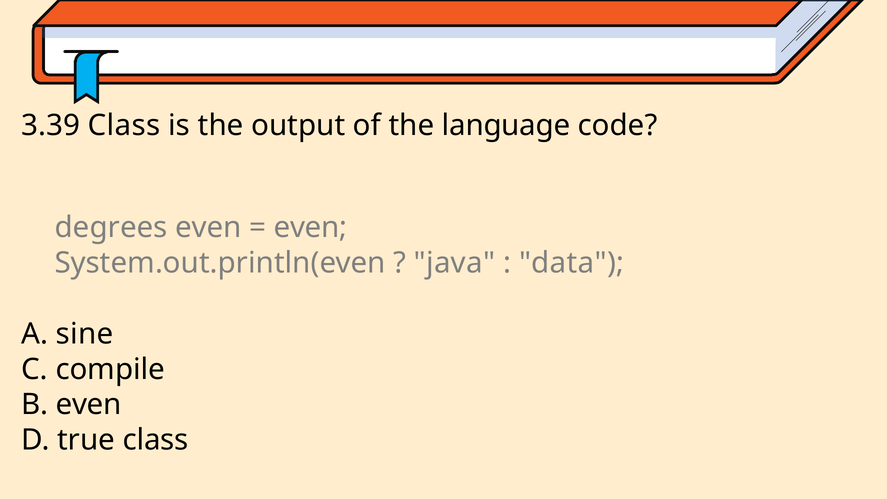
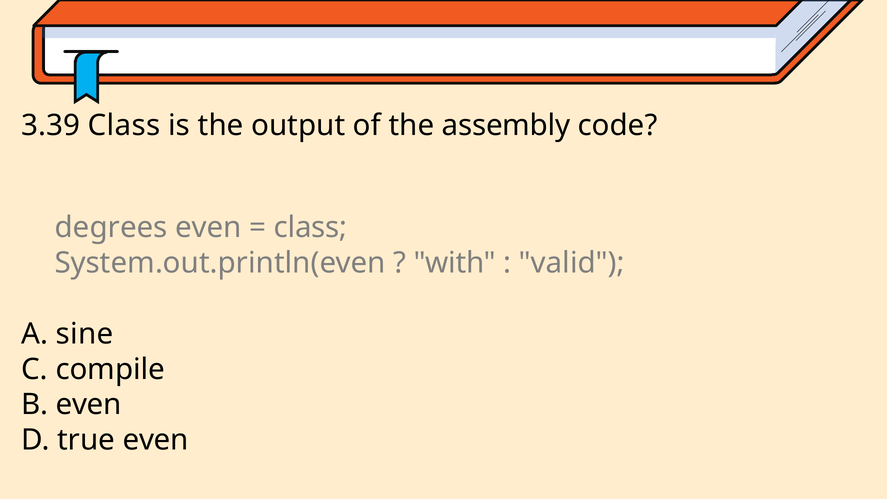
language: language -> assembly
even at (311, 227): even -> class
java: java -> with
data: data -> valid
true class: class -> even
